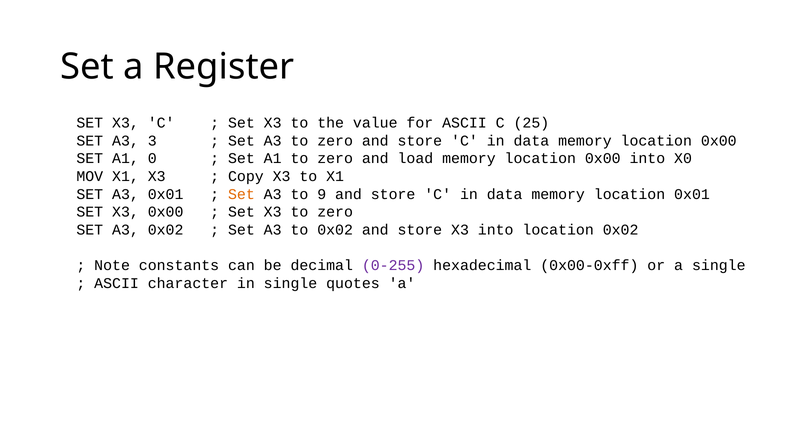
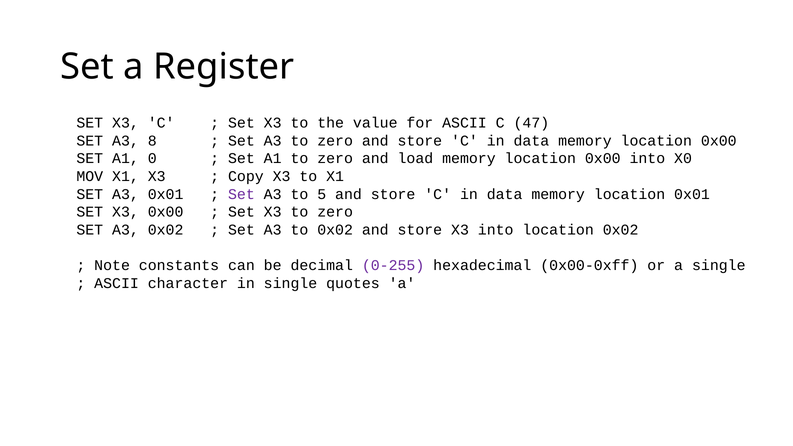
25: 25 -> 47
3: 3 -> 8
Set at (241, 194) colour: orange -> purple
9: 9 -> 5
